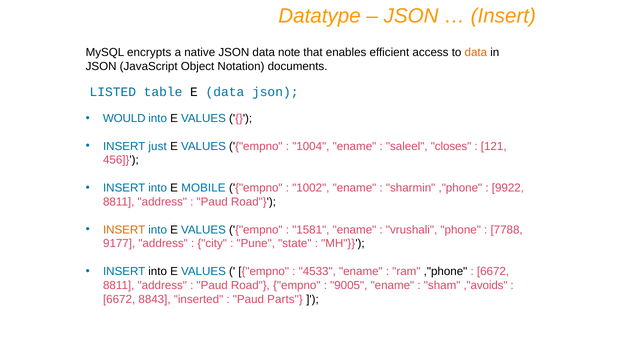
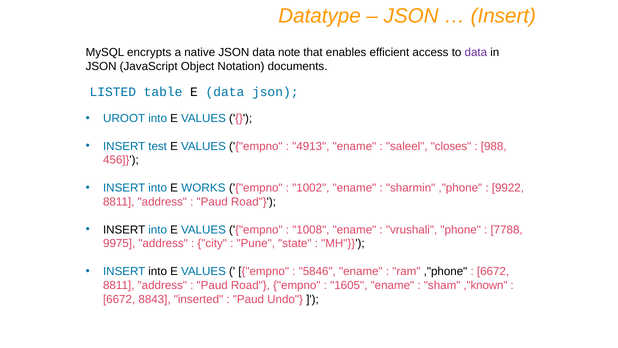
data at (476, 53) colour: orange -> purple
WOULD: WOULD -> UROOT
just: just -> test
1004: 1004 -> 4913
121: 121 -> 988
MOBILE: MOBILE -> WORKS
INSERT at (124, 229) colour: orange -> black
1581: 1581 -> 1008
9177: 9177 -> 9975
4533: 4533 -> 5846
9005: 9005 -> 1605
,"avoids: ,"avoids -> ,"known
Parts: Parts -> Undo
